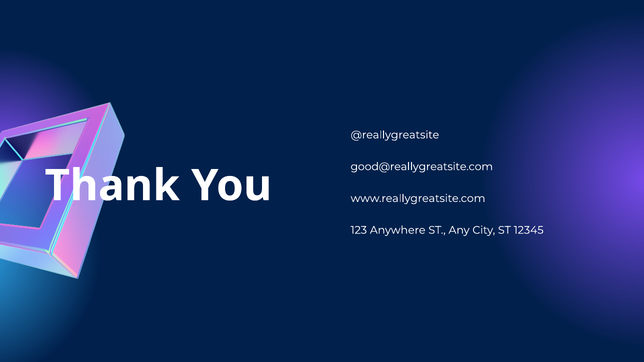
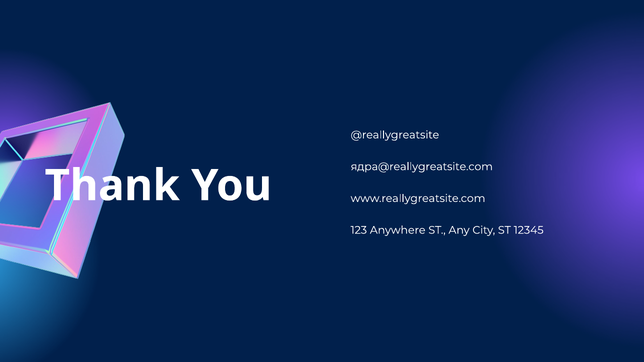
good@reallygreatsite.com: good@reallygreatsite.com -> ядра@reallygreatsite.com
